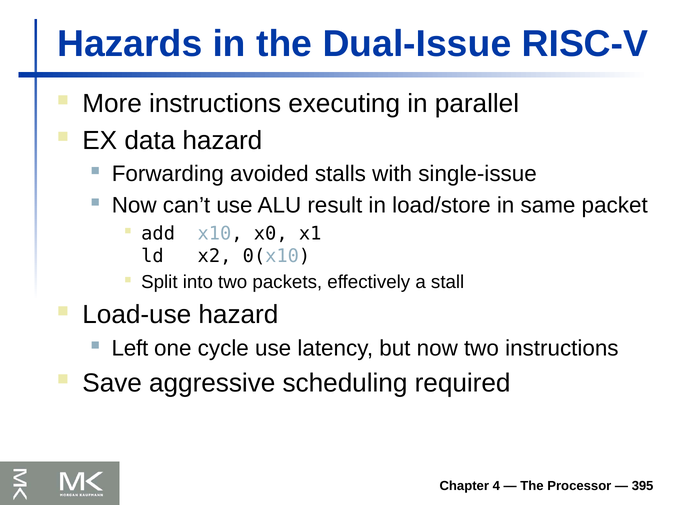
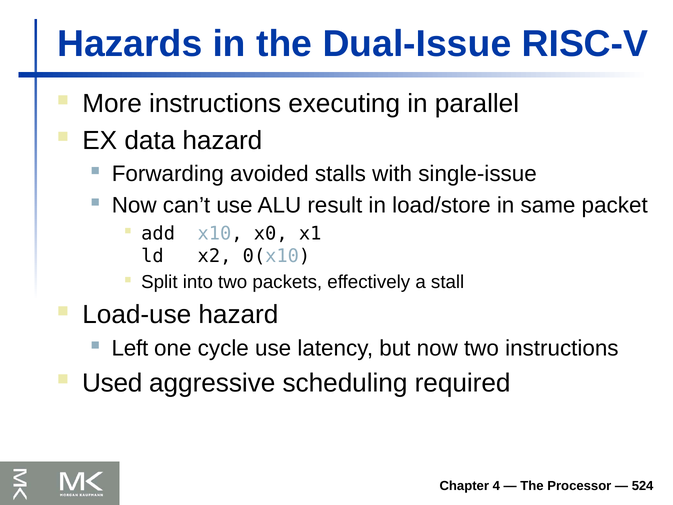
Save: Save -> Used
395: 395 -> 524
